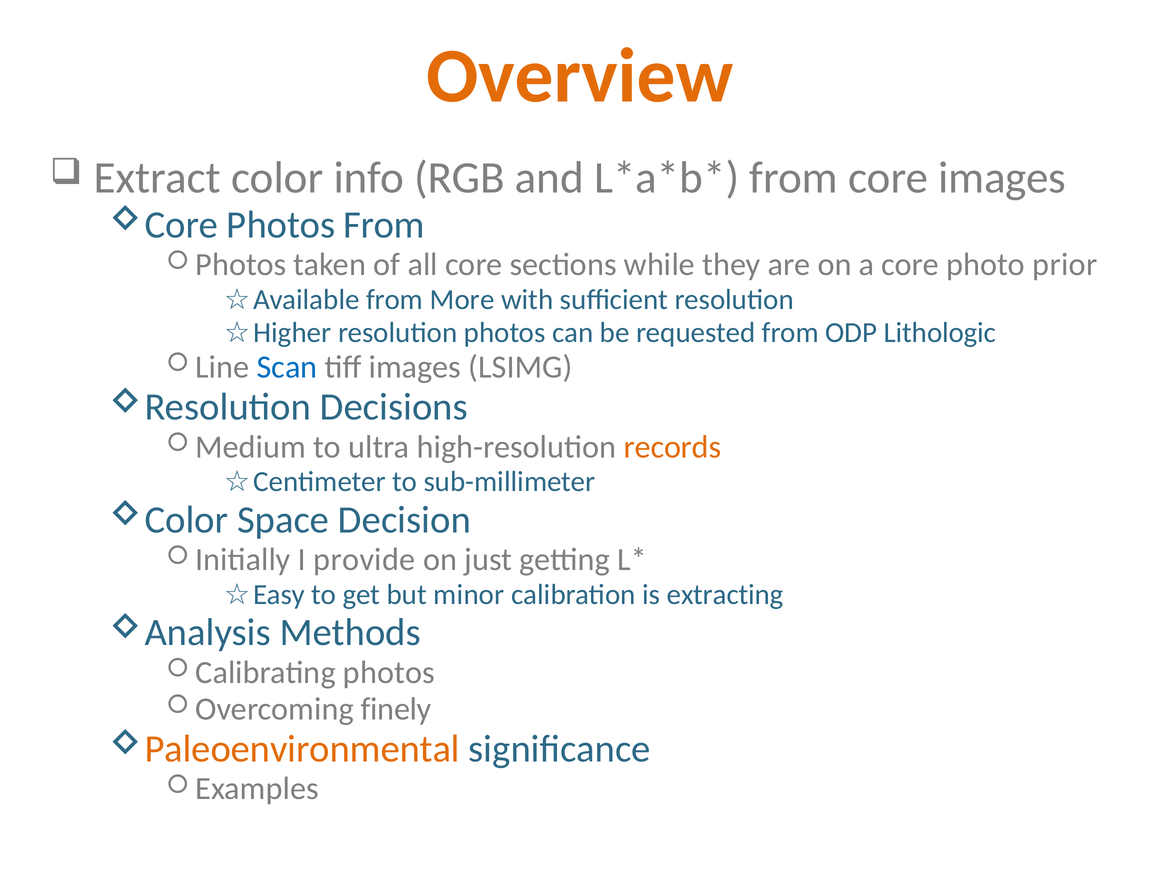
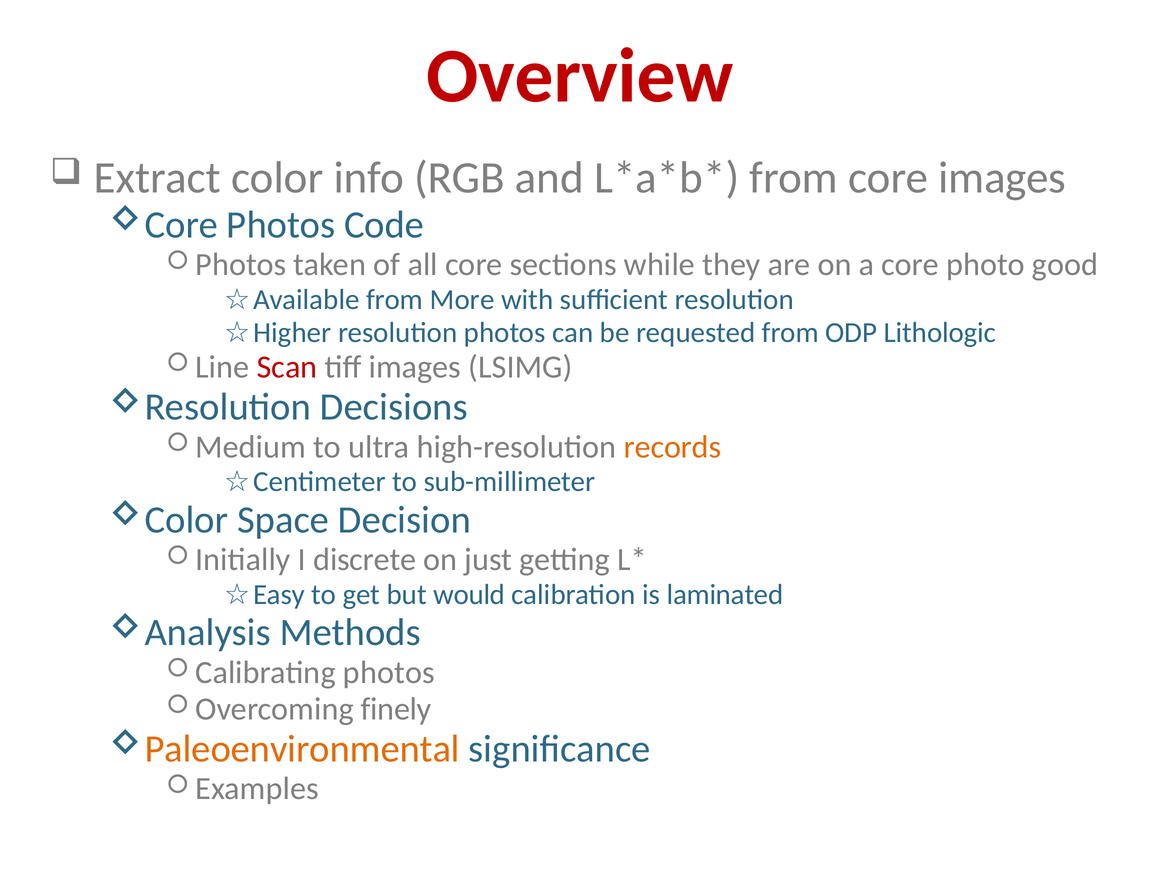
Overview colour: orange -> red
Photos From: From -> Code
prior: prior -> good
Scan colour: blue -> red
provide: provide -> discrete
minor: minor -> would
extracting: extracting -> laminated
